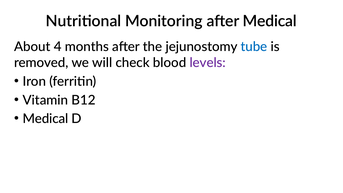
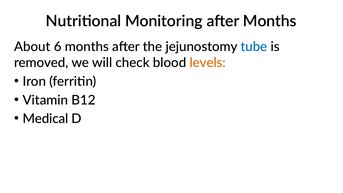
after Medical: Medical -> Months
4: 4 -> 6
levels colour: purple -> orange
